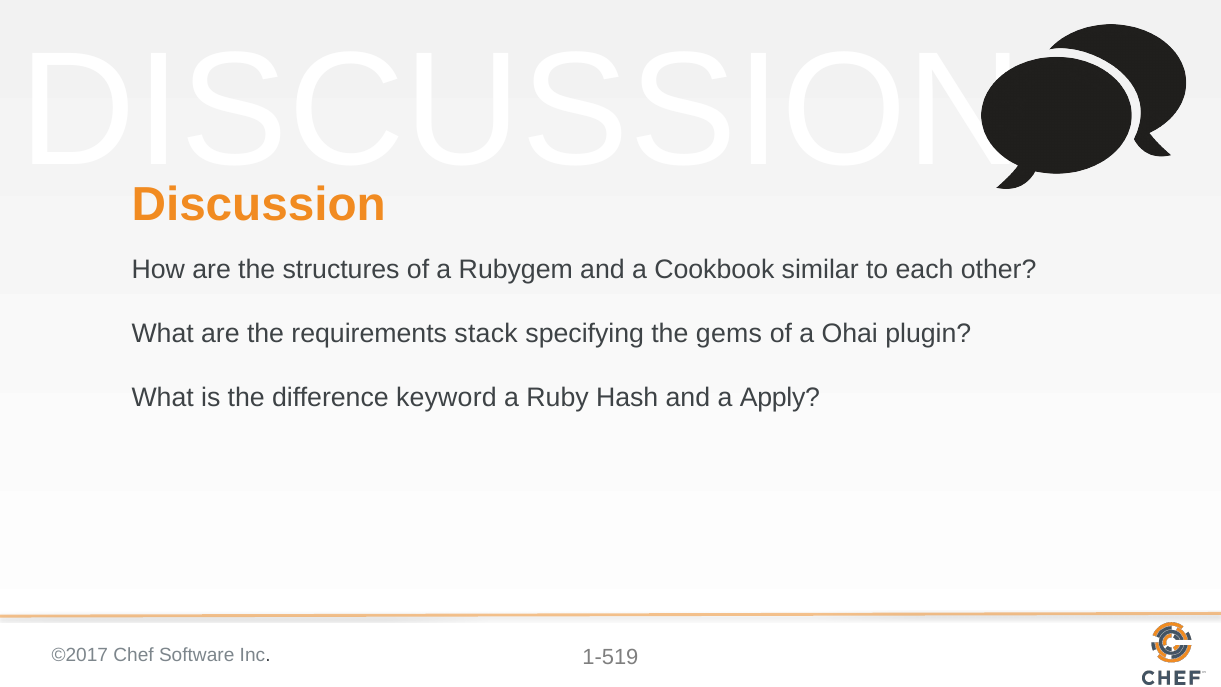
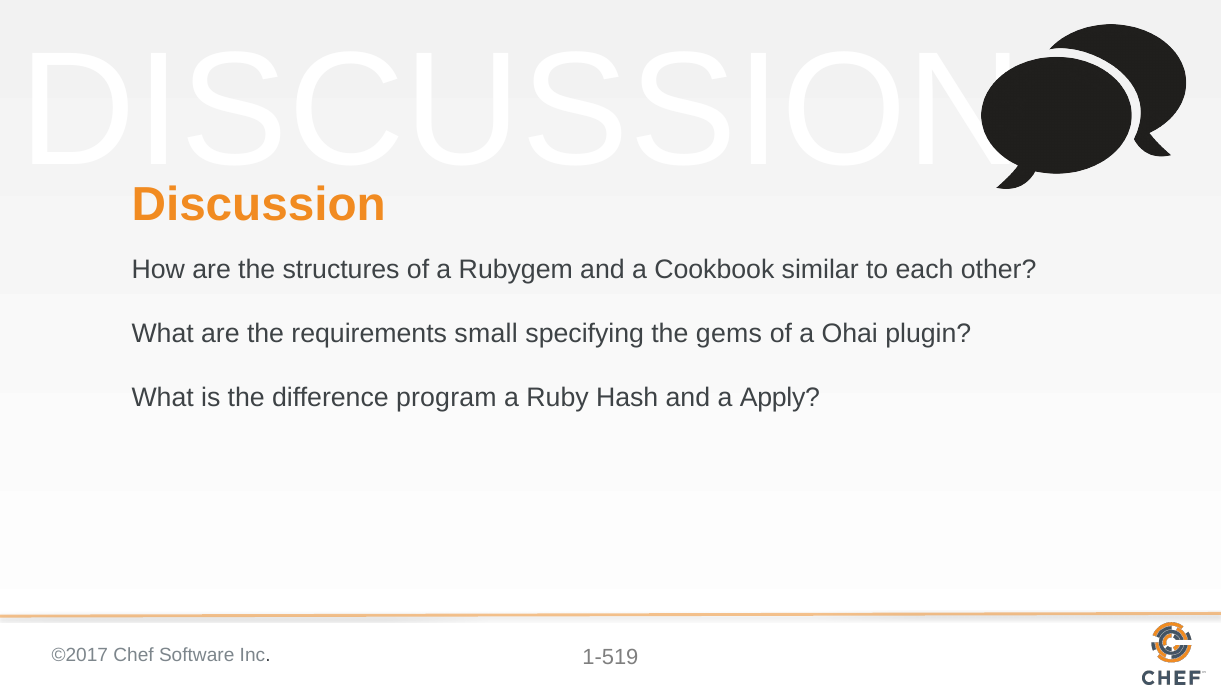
stack: stack -> small
keyword: keyword -> program
